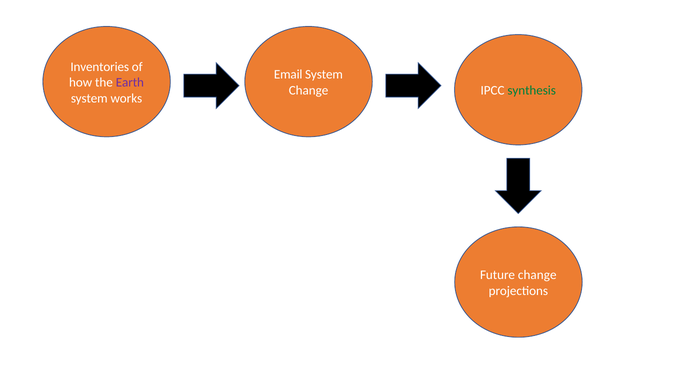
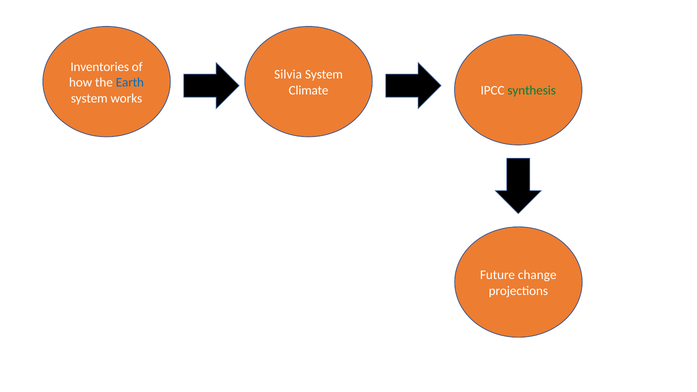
Email: Email -> Silvia
Earth colour: purple -> blue
Change at (309, 90): Change -> Climate
